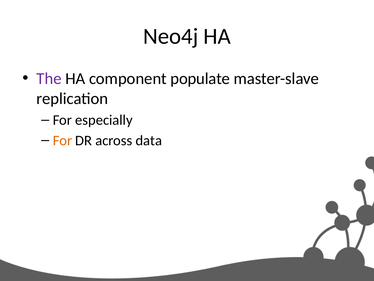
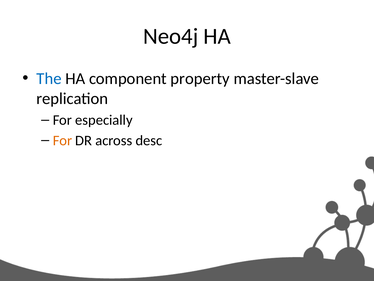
The colour: purple -> blue
populate: populate -> property
data: data -> desc
